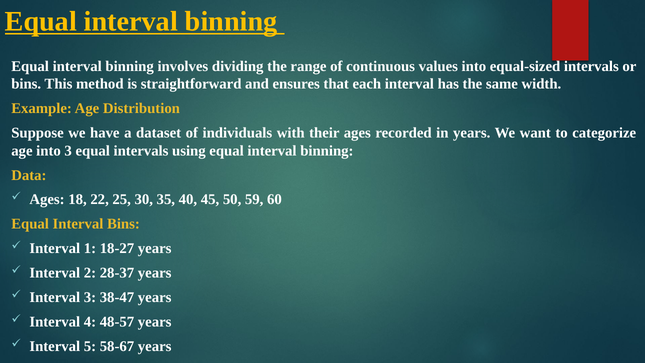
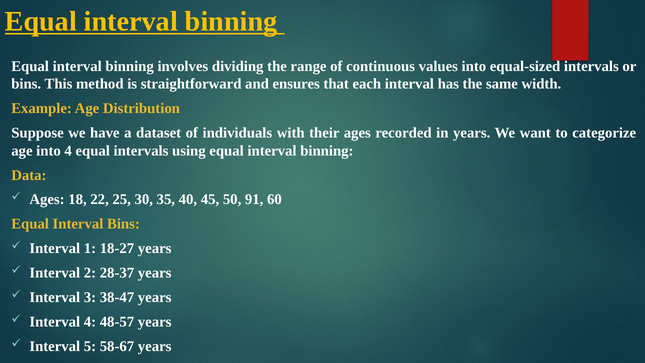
into 3: 3 -> 4
59: 59 -> 91
